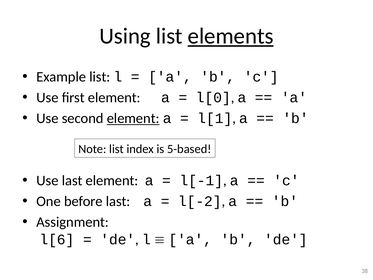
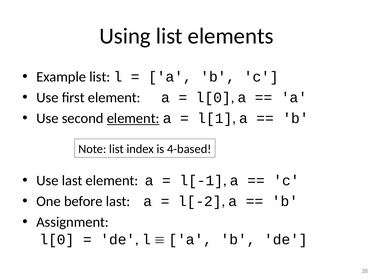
elements underline: present -> none
5-based: 5-based -> 4-based
l[6 at (57, 239): l[6 -> l[0
